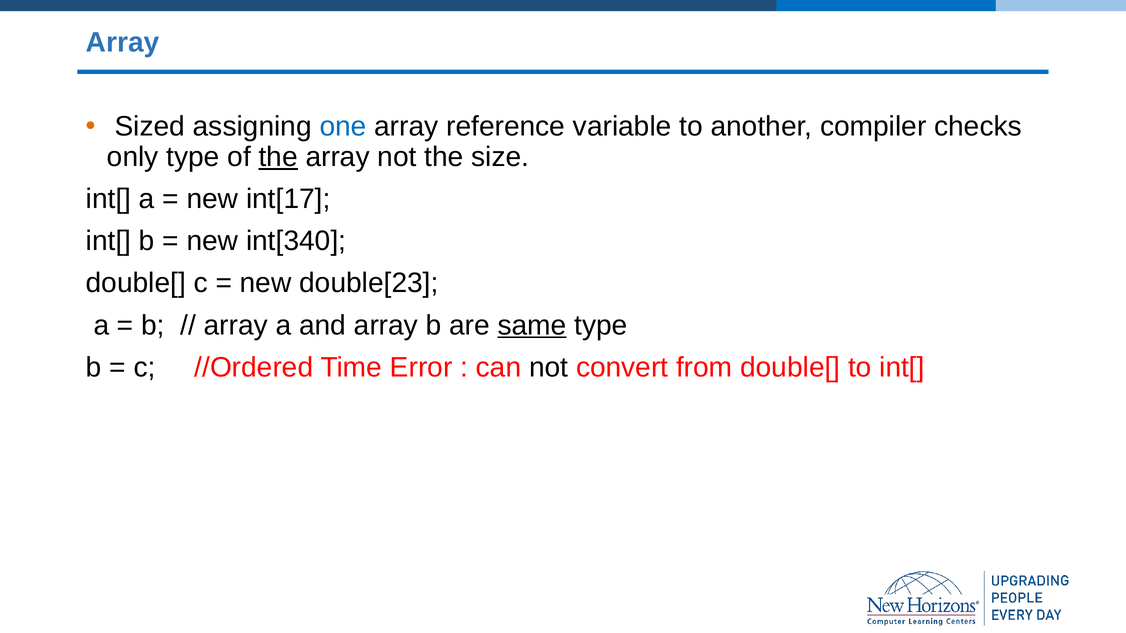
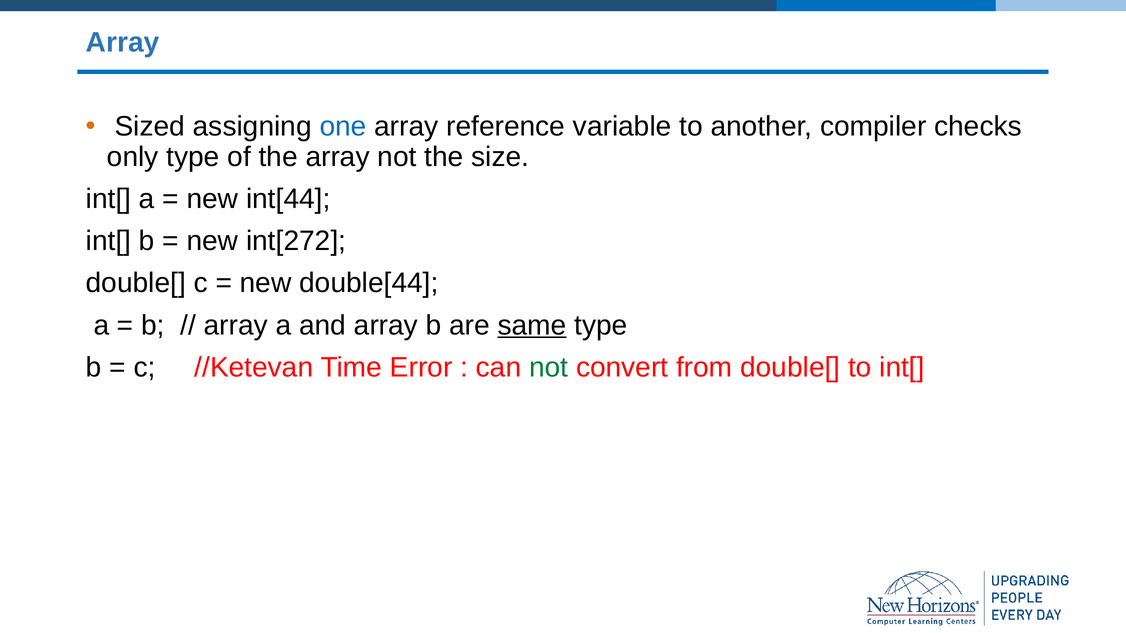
the at (278, 157) underline: present -> none
int[17: int[17 -> int[44
int[340: int[340 -> int[272
double[23: double[23 -> double[44
//Ordered: //Ordered -> //Ketevan
not at (549, 368) colour: black -> green
